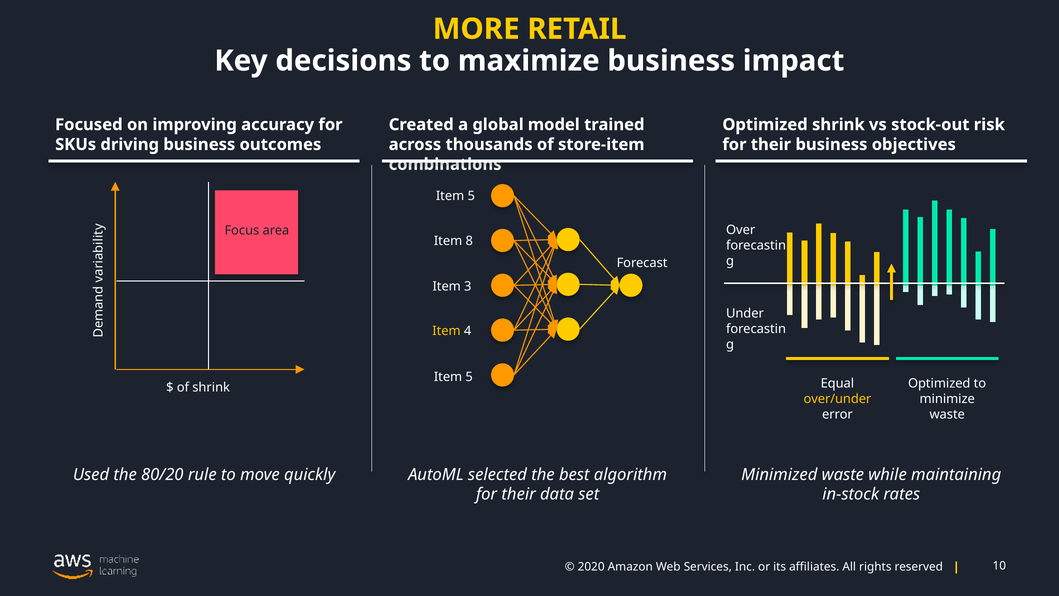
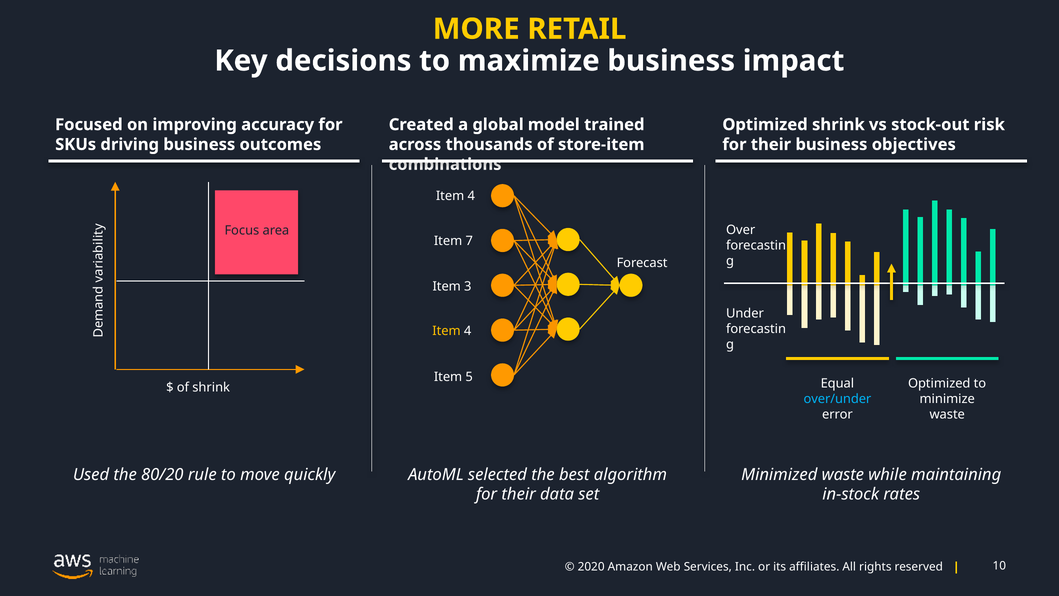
5 at (471, 196): 5 -> 4
8: 8 -> 7
over/under colour: yellow -> light blue
